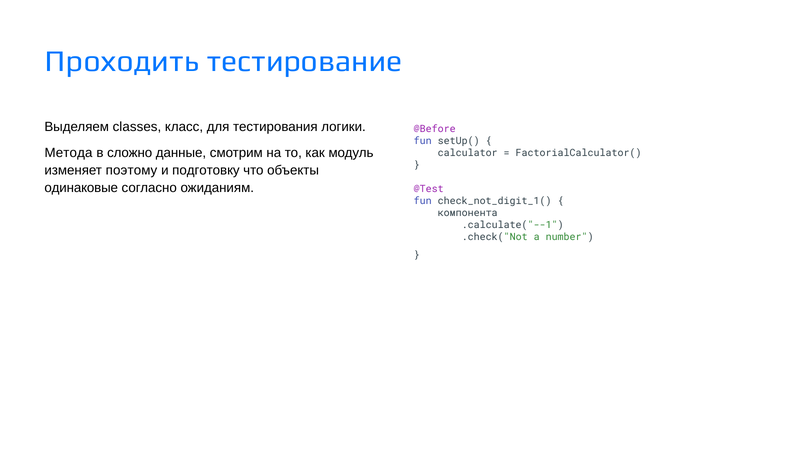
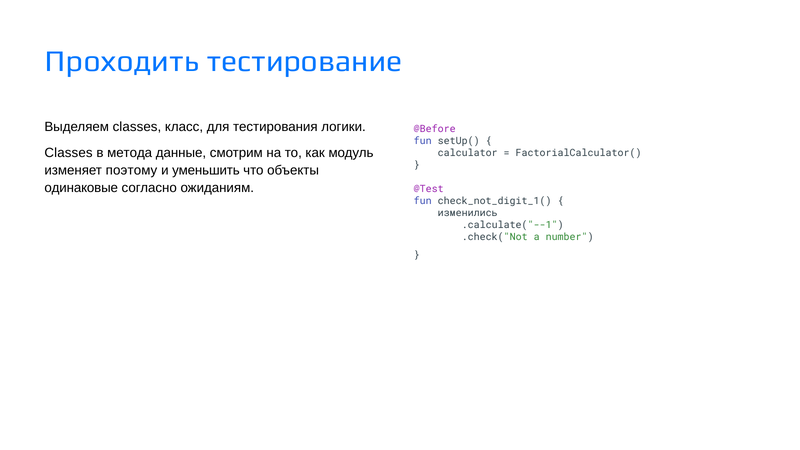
Метода at (69, 153): Метода -> Classes
сложно: сложно -> метода
подготовку: подготовку -> уменьшить
компонента: компонента -> изменились
